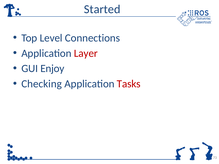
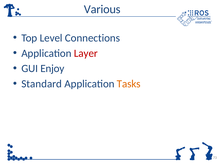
Started: Started -> Various
Checking: Checking -> Standard
Tasks colour: red -> orange
